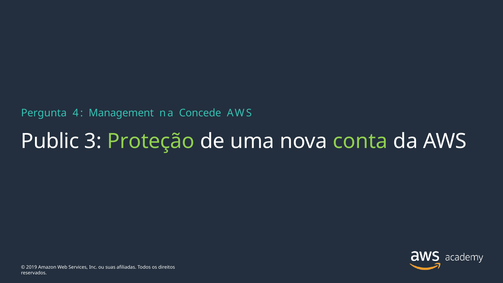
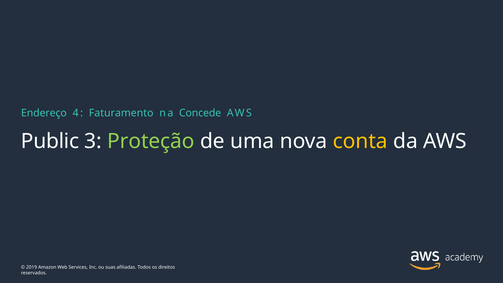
Pergunta: Pergunta -> Endereço
Management: Management -> Faturamento
conta colour: light green -> yellow
